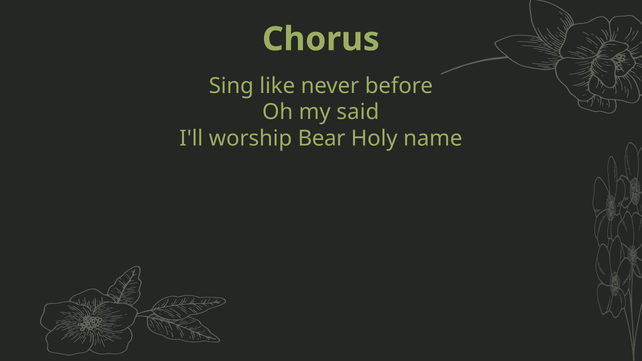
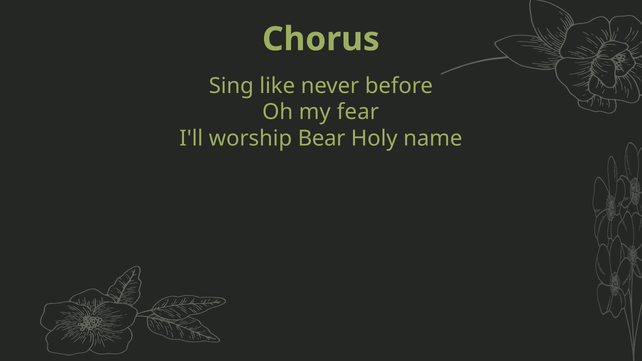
said: said -> fear
